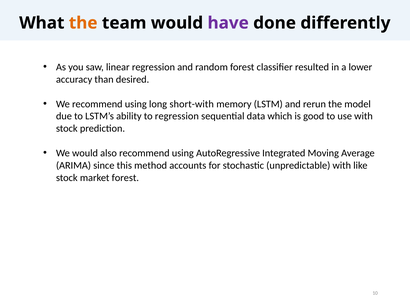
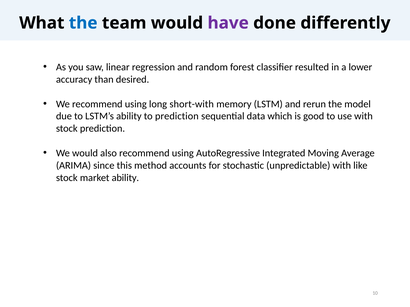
the at (83, 23) colour: orange -> blue
to regression: regression -> prediction
market forest: forest -> ability
